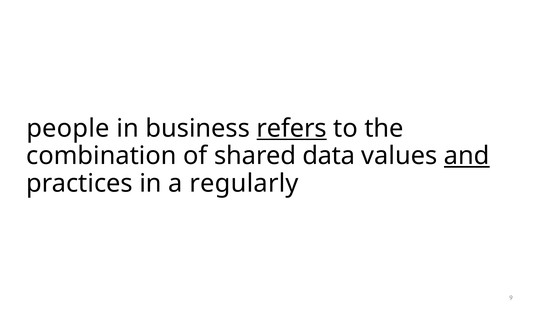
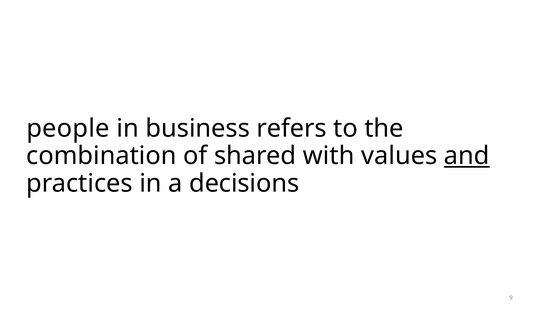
refers underline: present -> none
data: data -> with
regularly: regularly -> decisions
